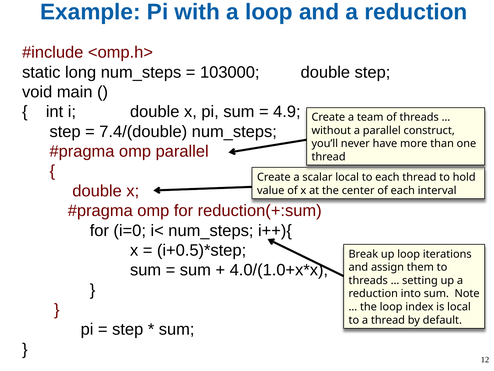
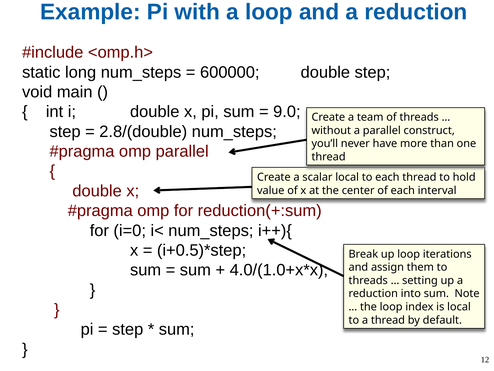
103000: 103000 -> 600000
4.9: 4.9 -> 9.0
7.4/(double: 7.4/(double -> 2.8/(double
